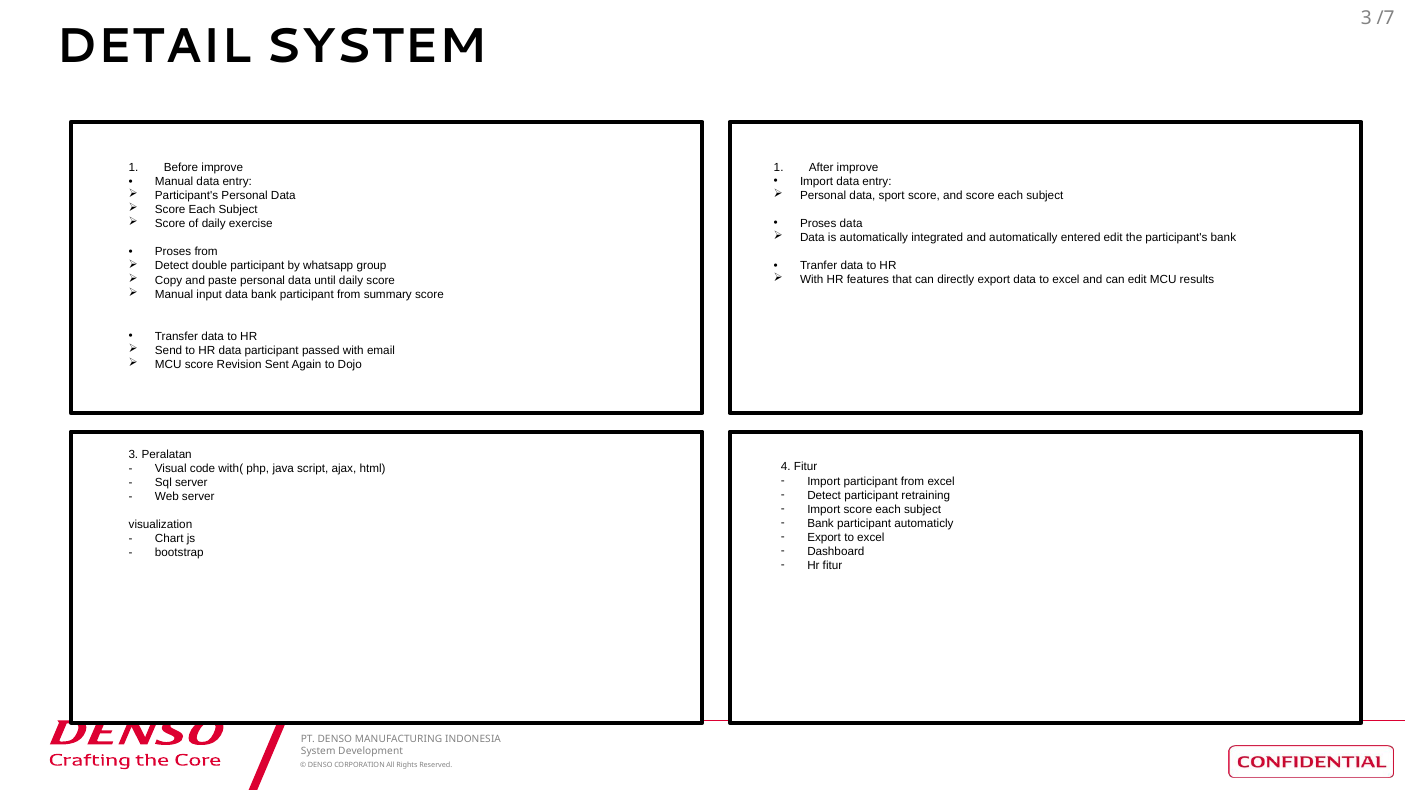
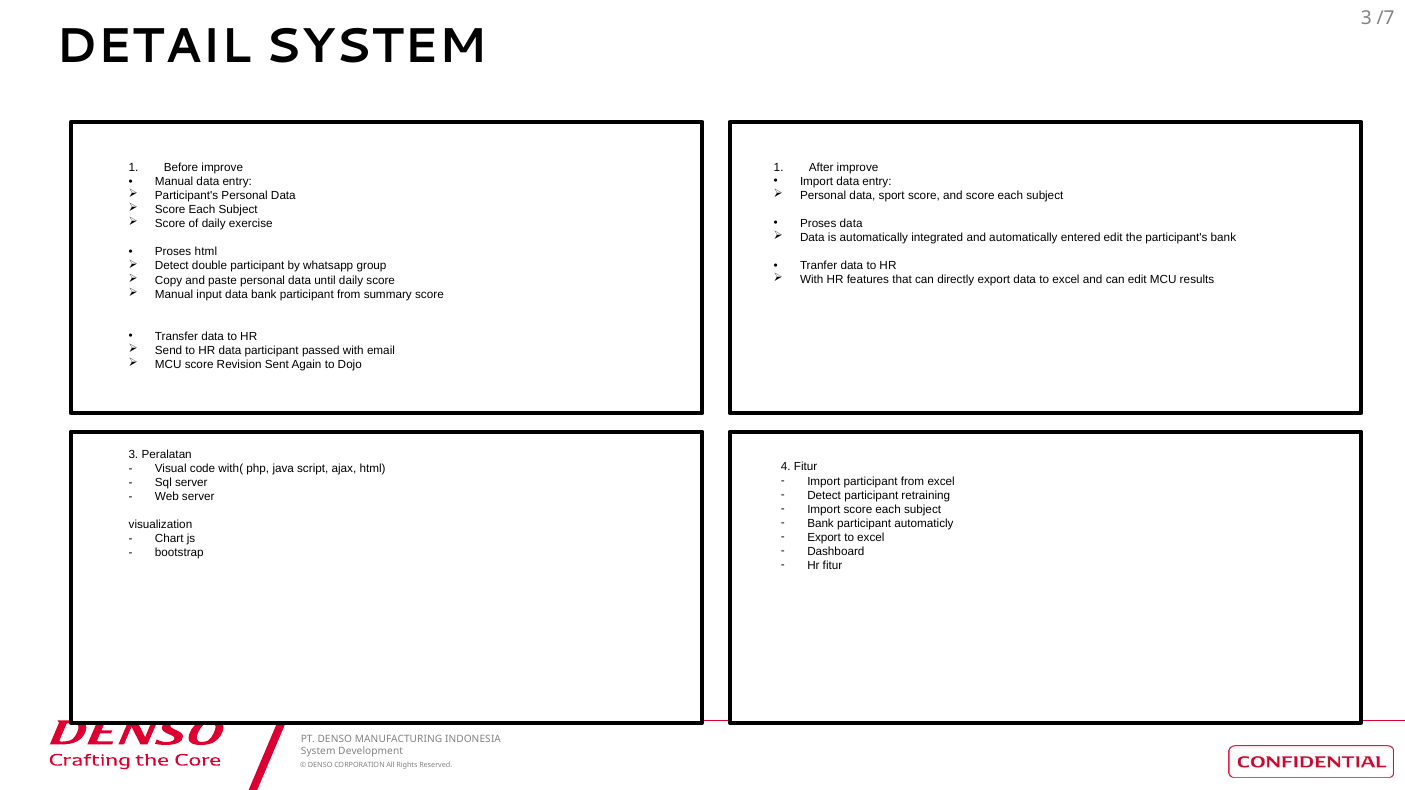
Proses from: from -> html
